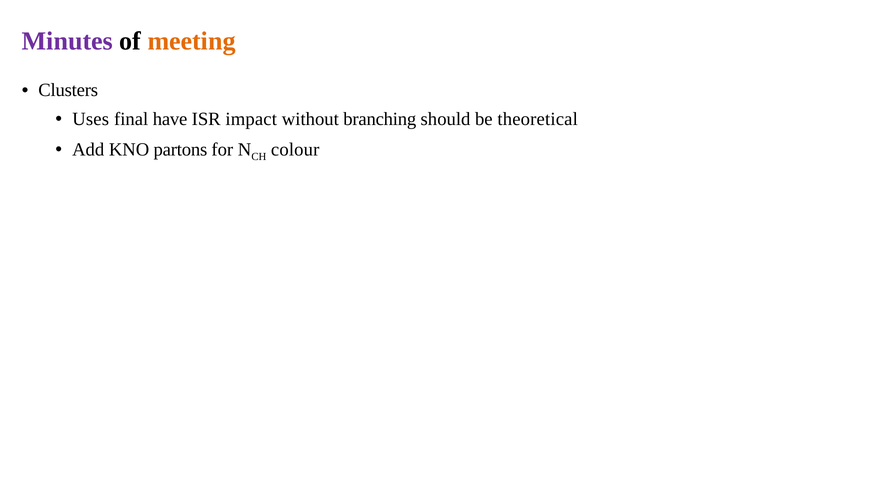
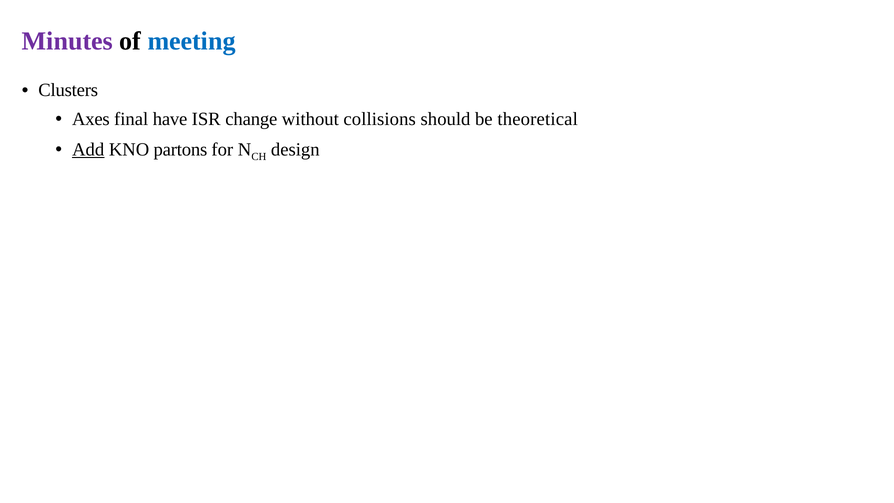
meeting colour: orange -> blue
Uses: Uses -> Axes
impact: impact -> change
branching: branching -> collisions
Add underline: none -> present
colour: colour -> design
